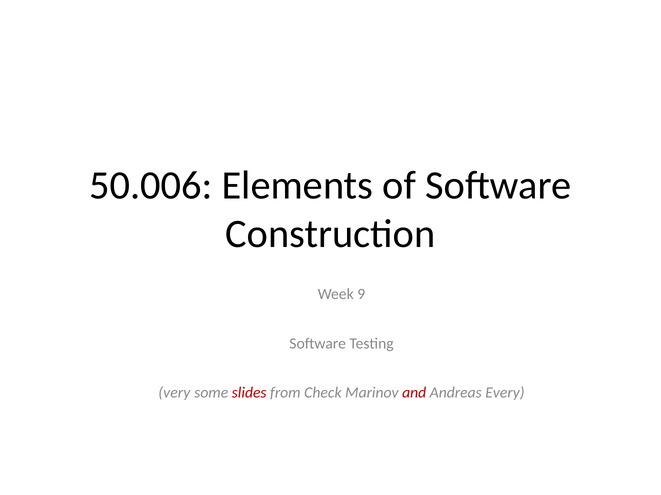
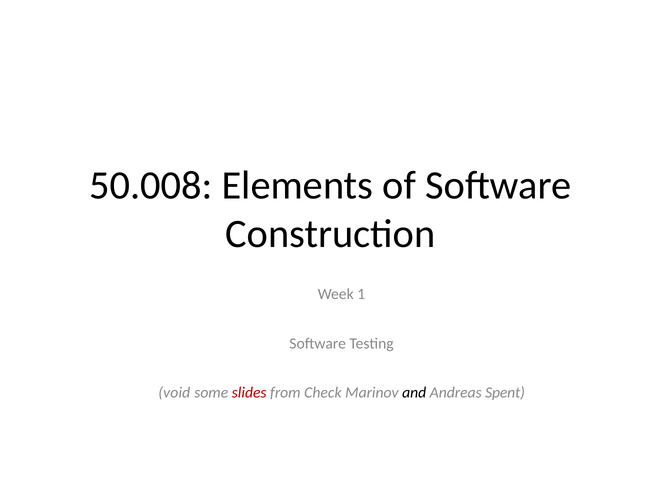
50.006: 50.006 -> 50.008
9: 9 -> 1
very: very -> void
and colour: red -> black
Every: Every -> Spent
